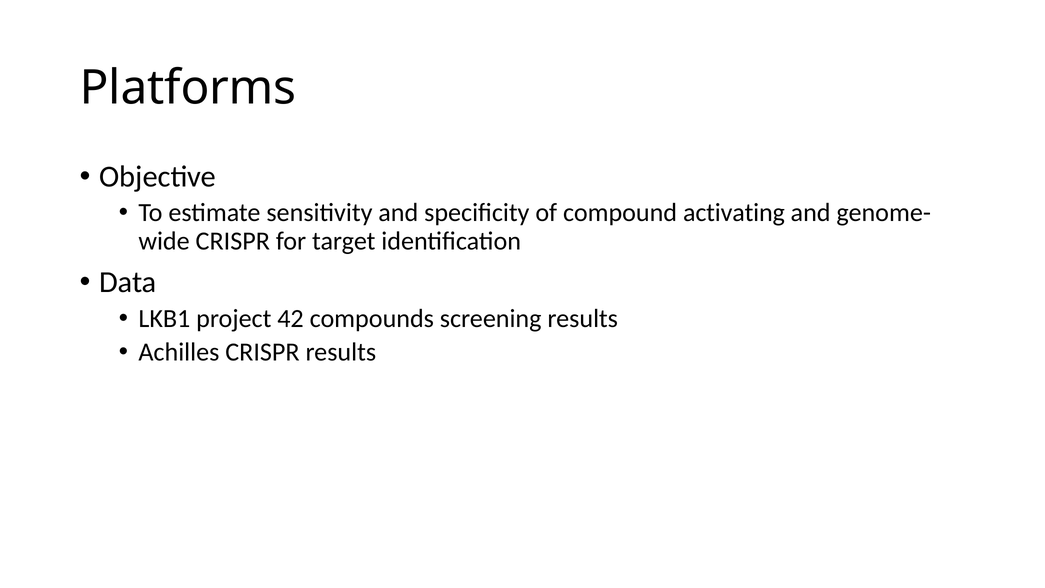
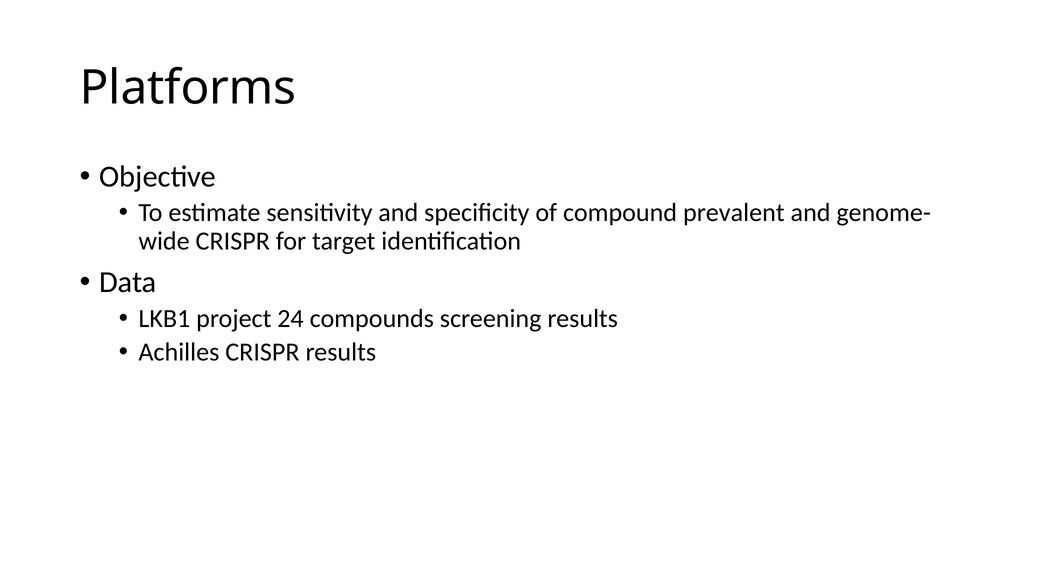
activating: activating -> prevalent
42: 42 -> 24
